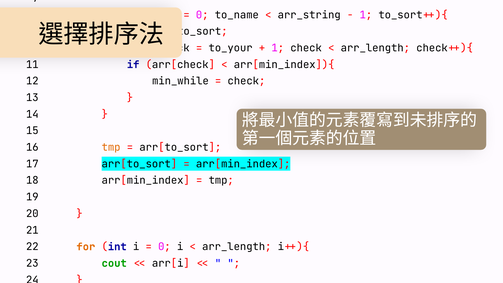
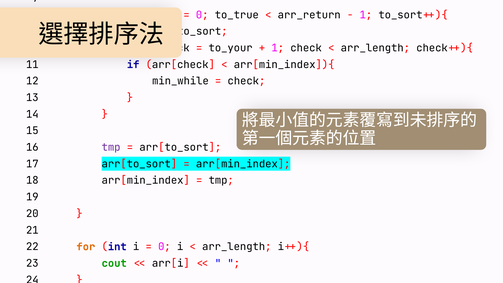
to_name: to_name -> to_true
arr_string: arr_string -> arr_return
tmp at (111, 147) colour: orange -> purple
